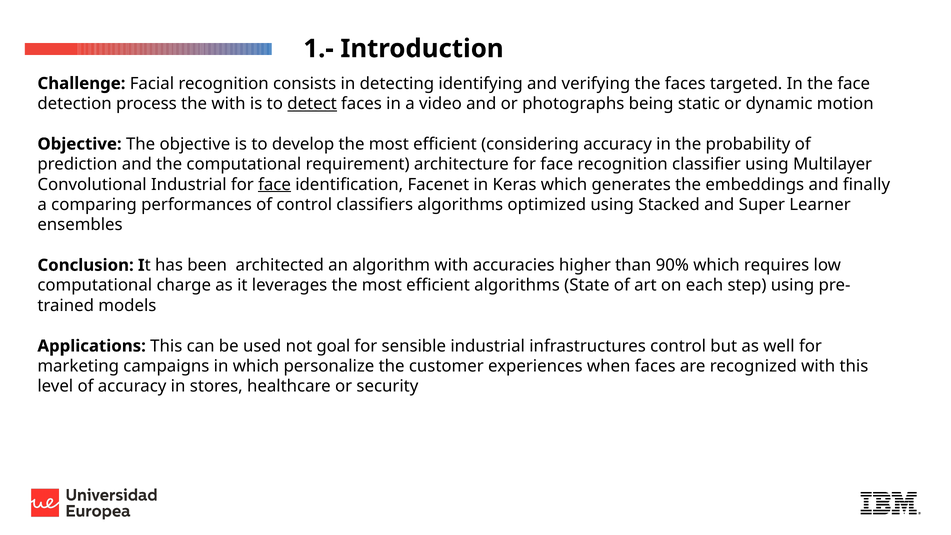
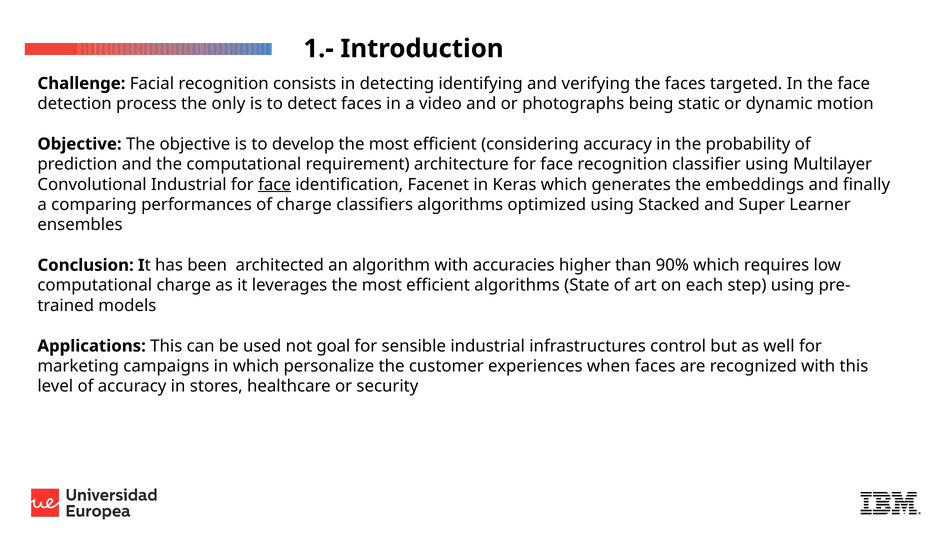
the with: with -> only
detect underline: present -> none
of control: control -> charge
